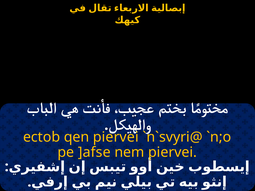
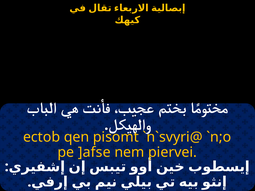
qen piervei: piervei -> pisomt
